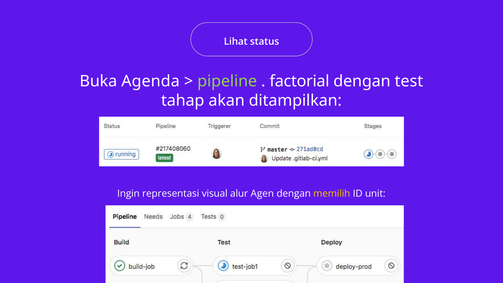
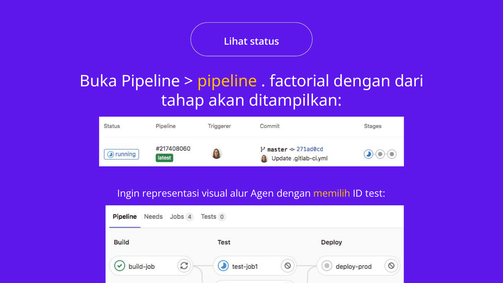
Buka Agenda: Agenda -> Pipeline
pipeline at (227, 81) colour: light green -> yellow
test: test -> dari
unit: unit -> test
